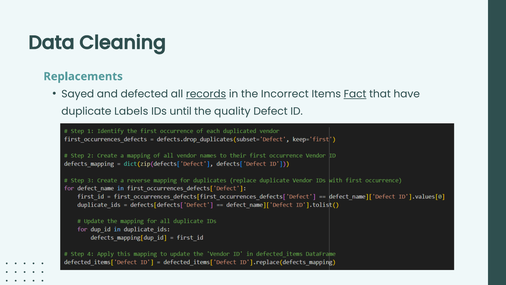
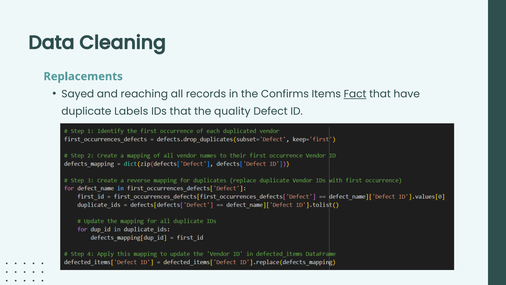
defected: defected -> reaching
records underline: present -> none
Incorrect: Incorrect -> Confirms
IDs until: until -> that
